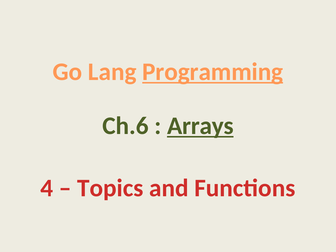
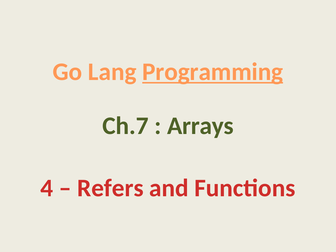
Ch.6: Ch.6 -> Ch.7
Arrays underline: present -> none
Topics: Topics -> Refers
